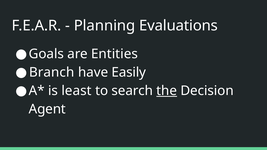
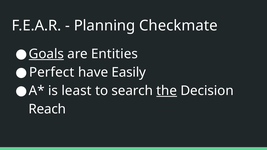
Evaluations: Evaluations -> Checkmate
Goals underline: none -> present
Branch: Branch -> Perfect
Agent: Agent -> Reach
